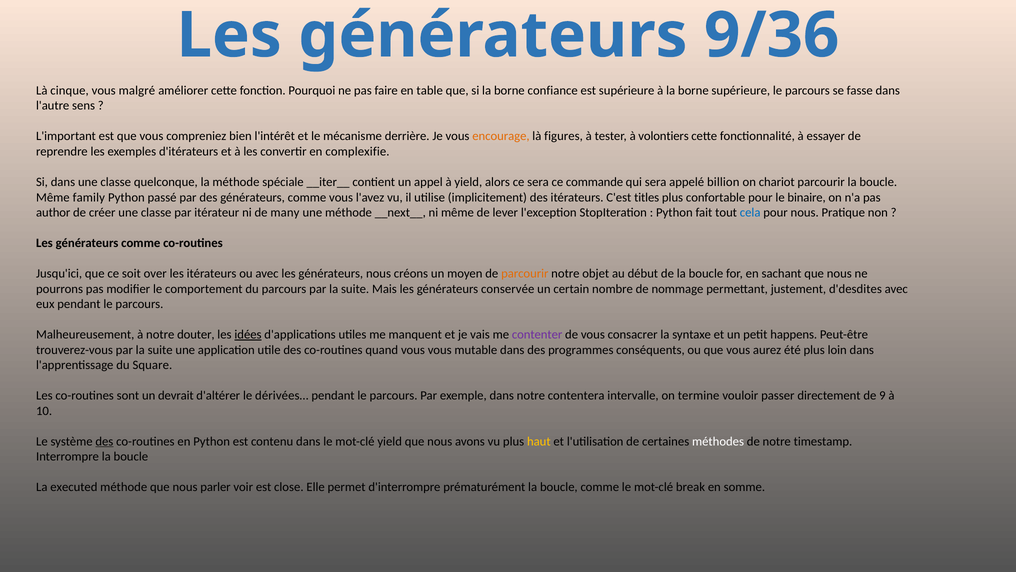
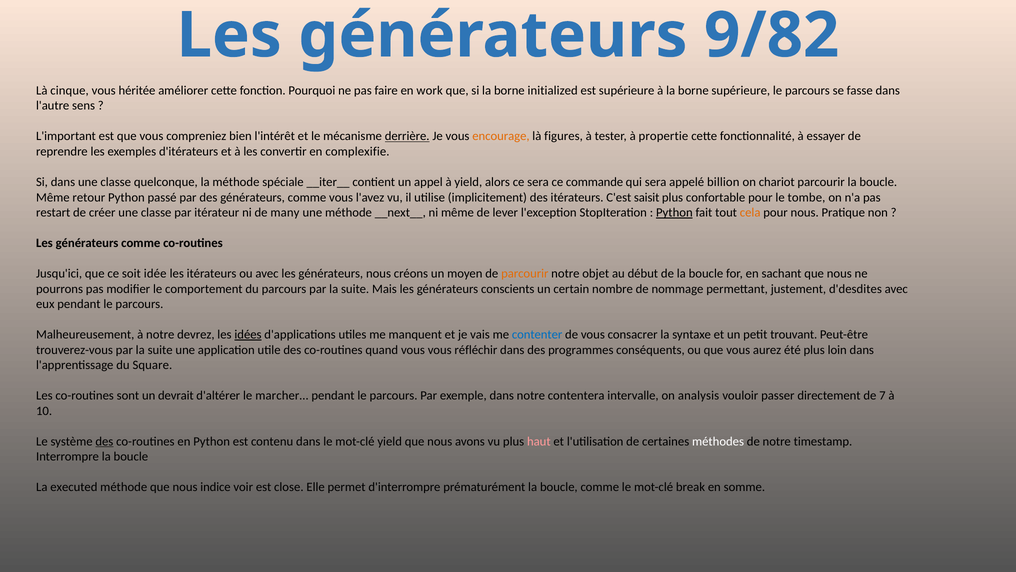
9/36: 9/36 -> 9/82
malgré: malgré -> héritée
table: table -> work
confiance: confiance -> initialized
derrière underline: none -> present
volontiers: volontiers -> propertie
family: family -> retour
titles: titles -> saisit
binaire: binaire -> tombe
author: author -> restart
Python at (674, 212) underline: none -> present
cela colour: blue -> orange
over: over -> idée
conservée: conservée -> conscients
douter: douter -> devrez
contenter colour: purple -> blue
happens: happens -> trouvant
mutable: mutable -> réfléchir
dérivées…: dérivées… -> marcher…
termine: termine -> analysis
9: 9 -> 7
haut colour: yellow -> pink
parler: parler -> indice
